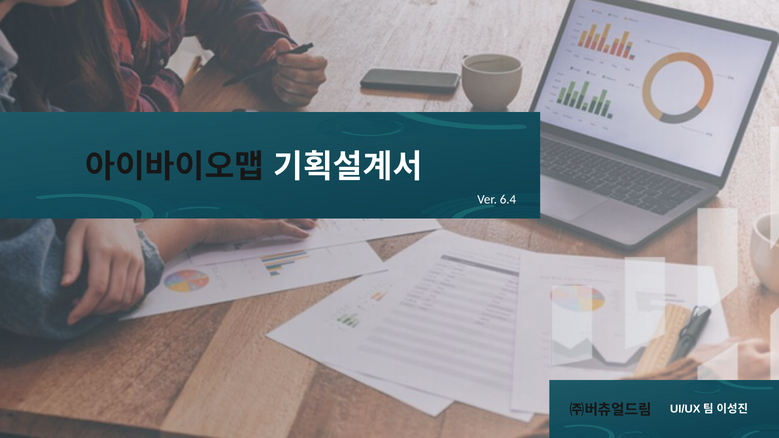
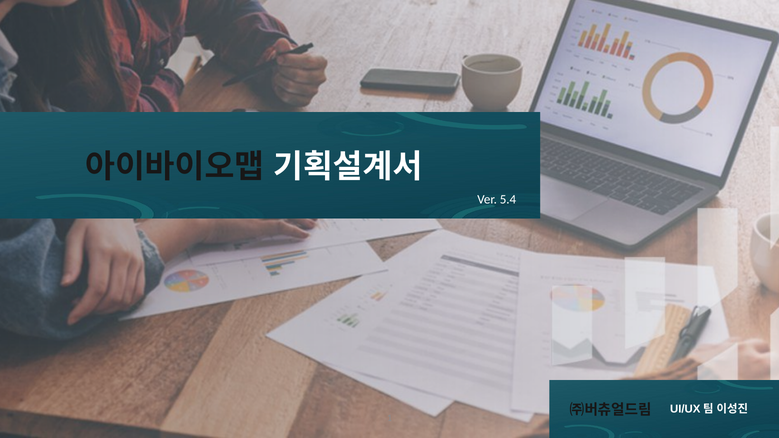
6.4: 6.4 -> 5.4
